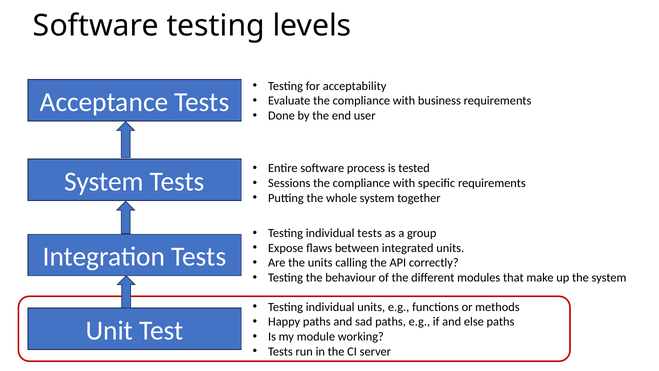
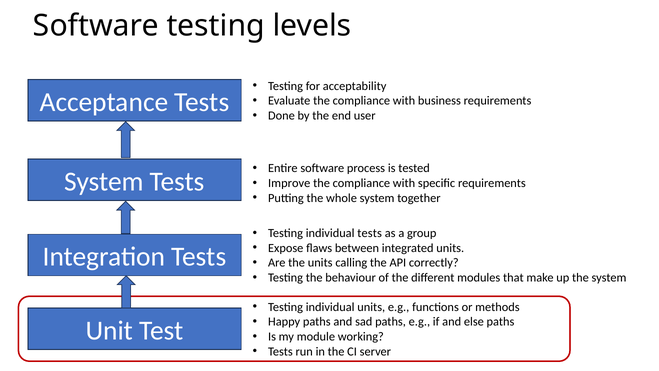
Sessions: Sessions -> Improve
